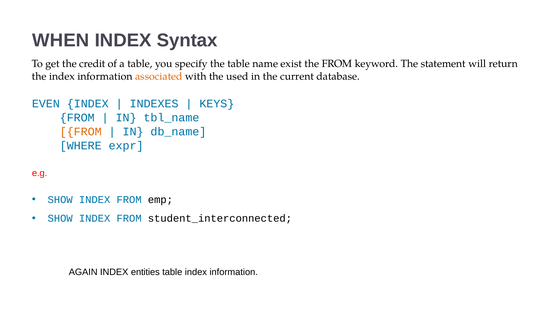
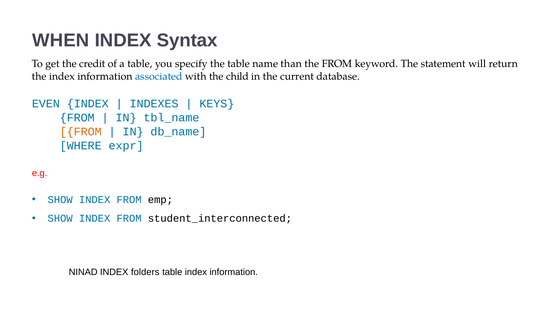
exist: exist -> than
associated colour: orange -> blue
used: used -> child
AGAIN: AGAIN -> NINAD
entities: entities -> folders
